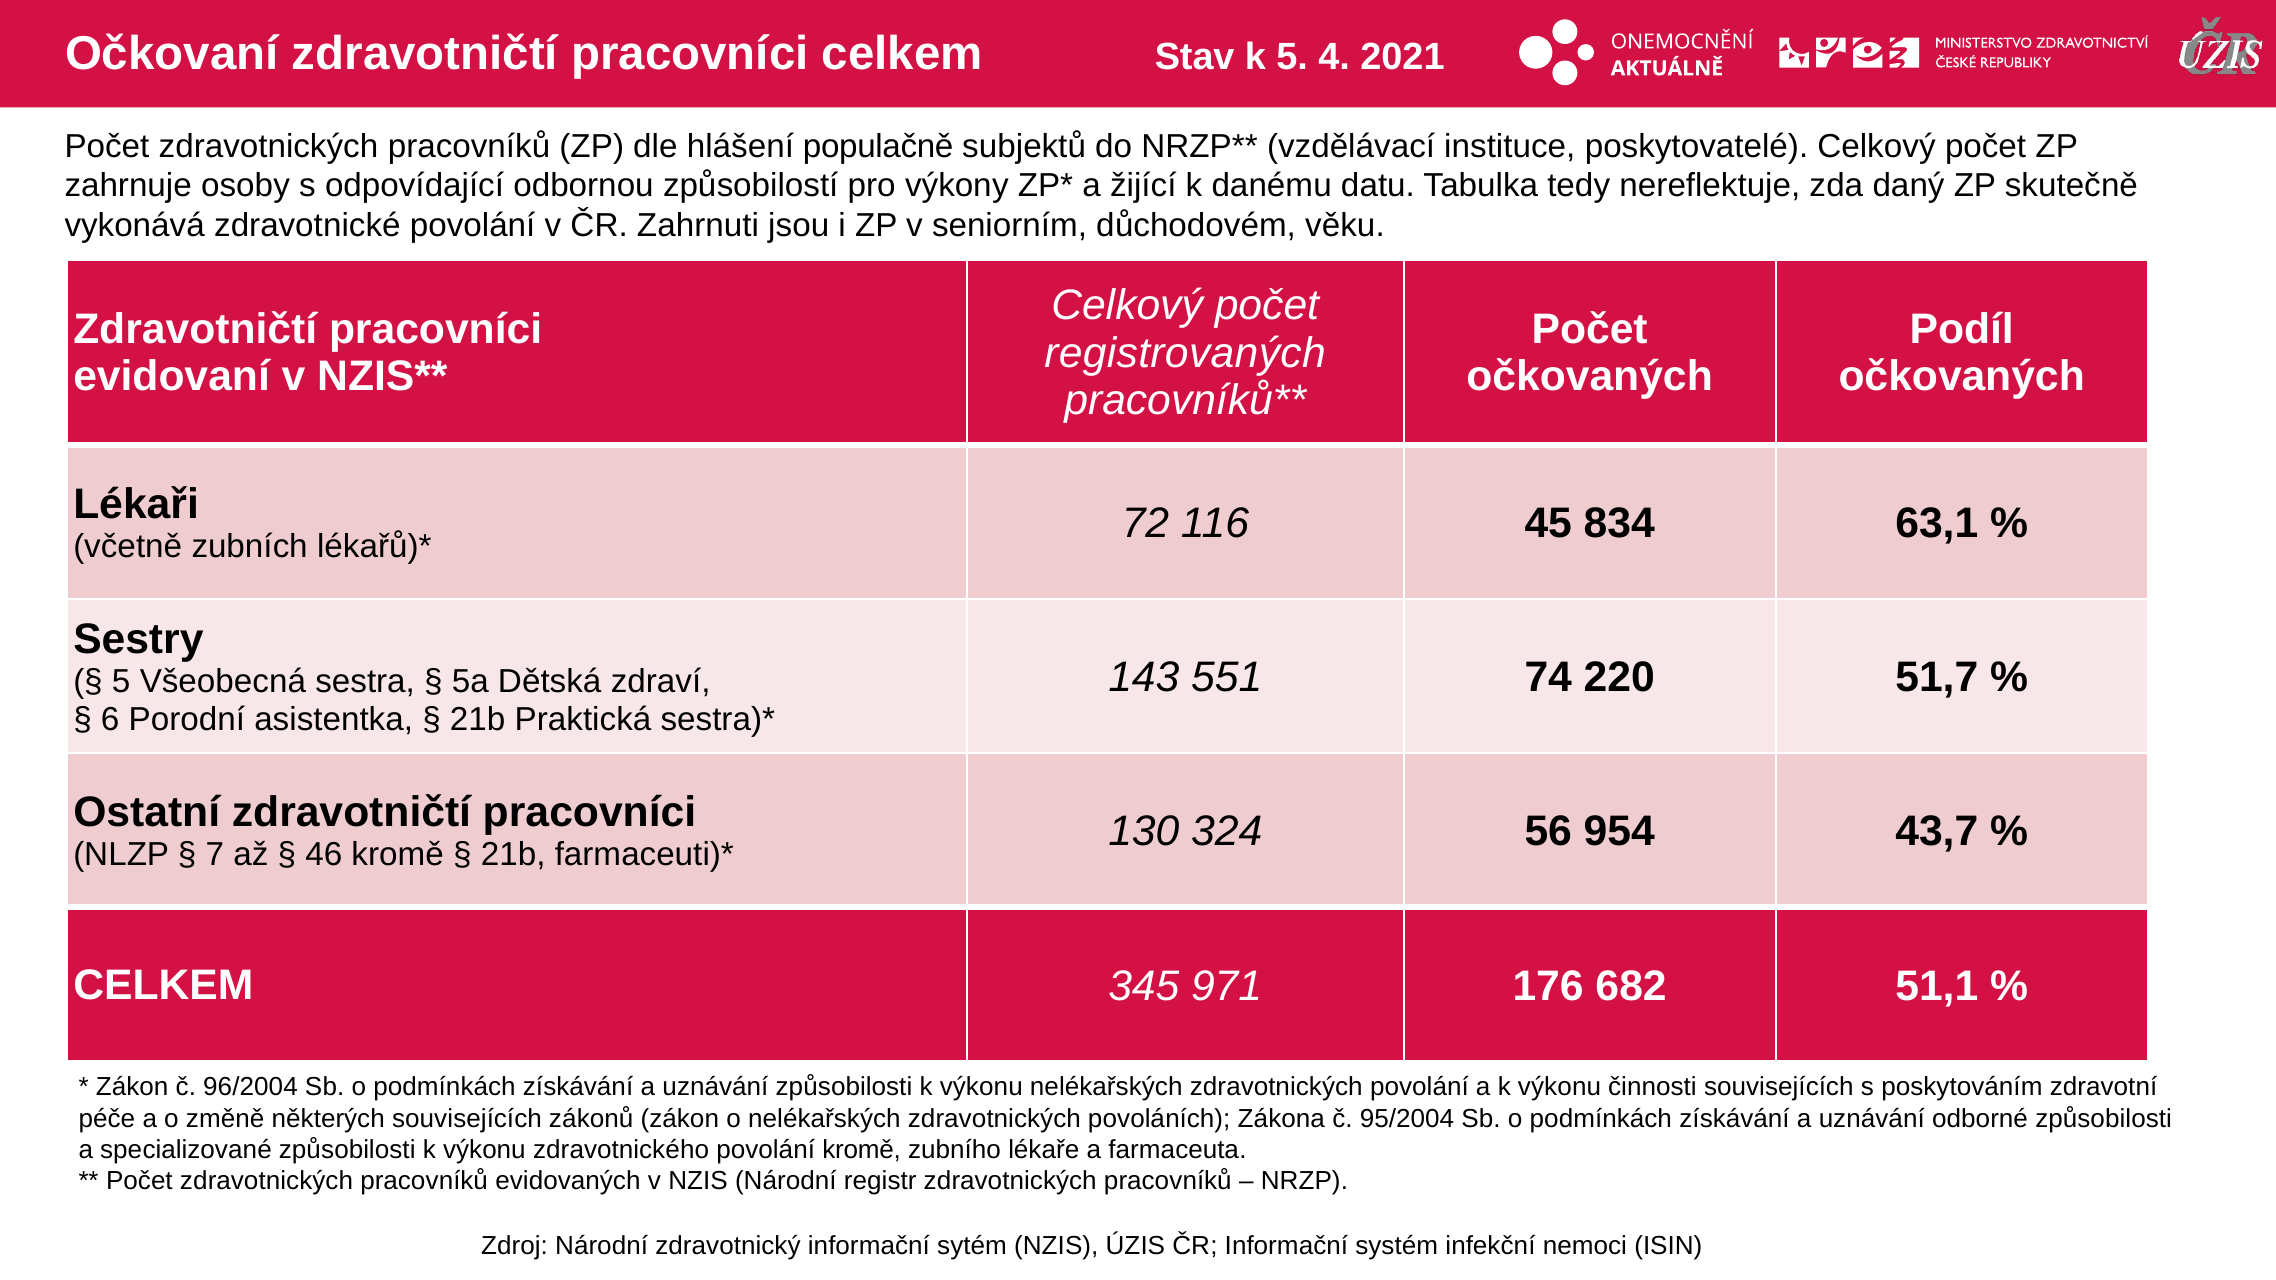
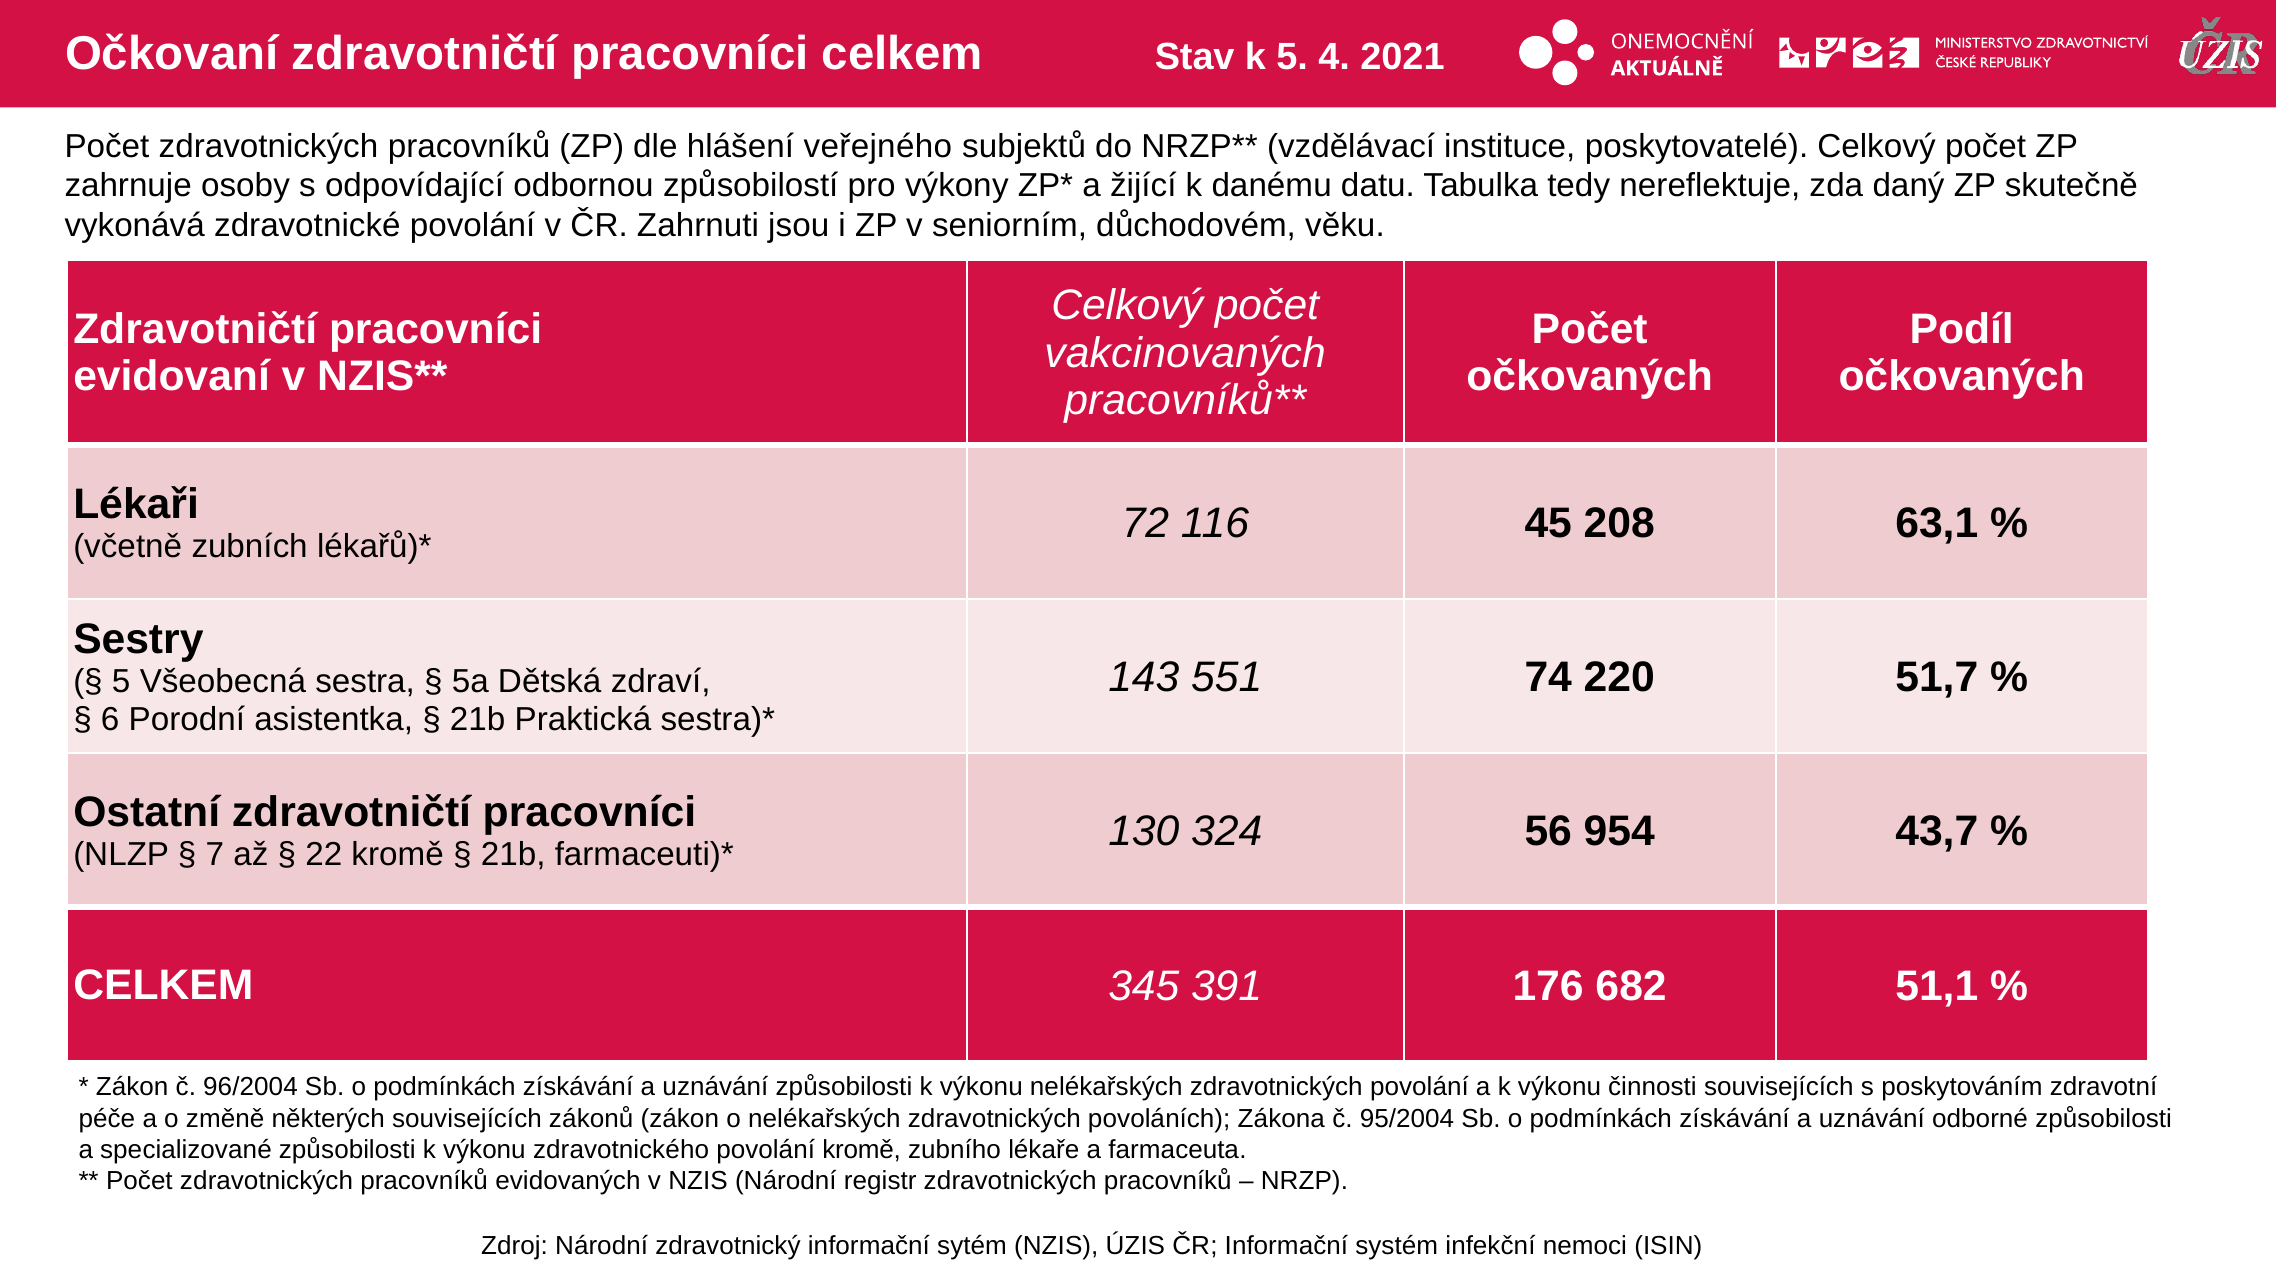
populačně: populačně -> veřejného
registrovaných: registrovaných -> vakcinovaných
834: 834 -> 208
46: 46 -> 22
971: 971 -> 391
